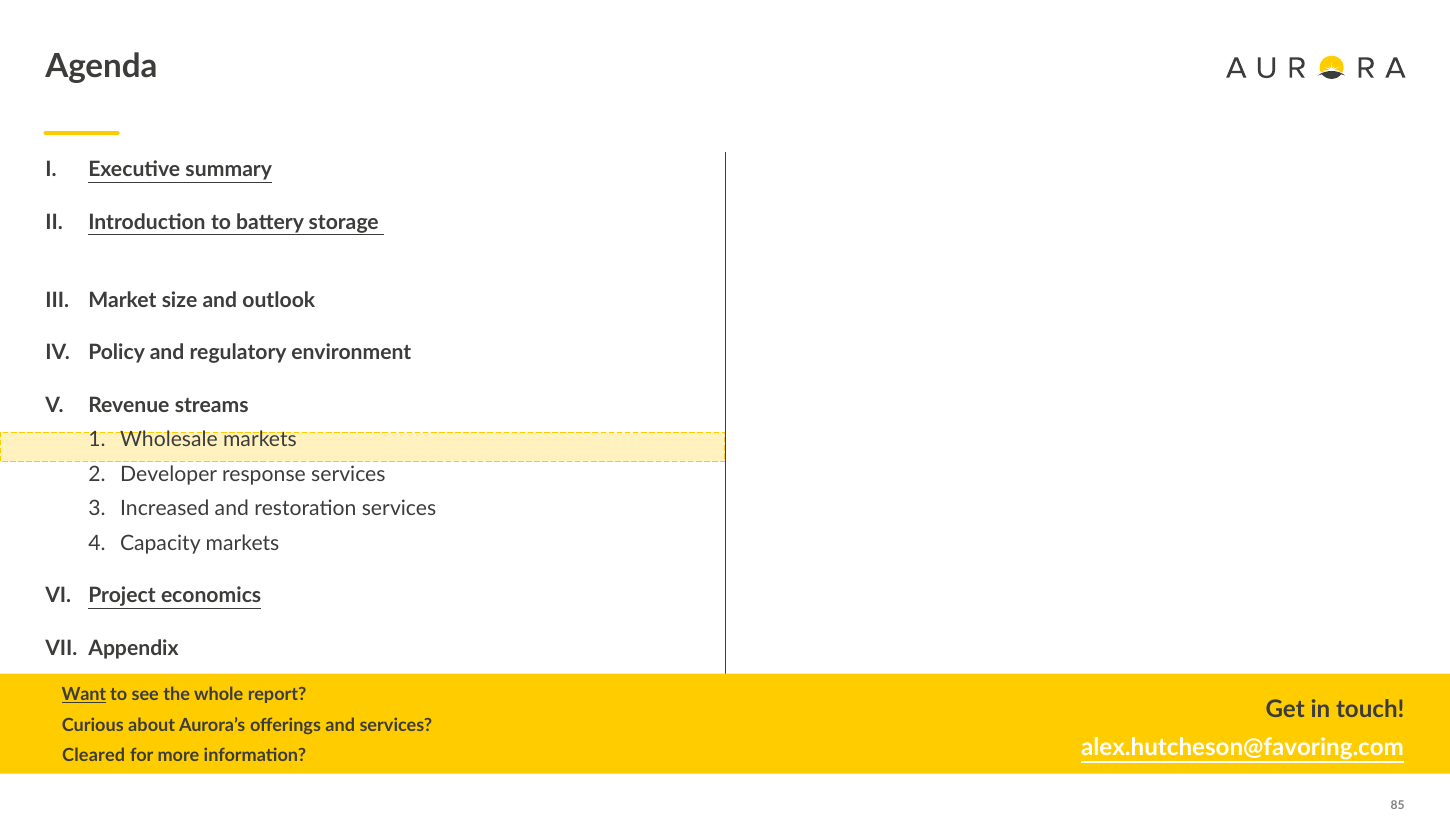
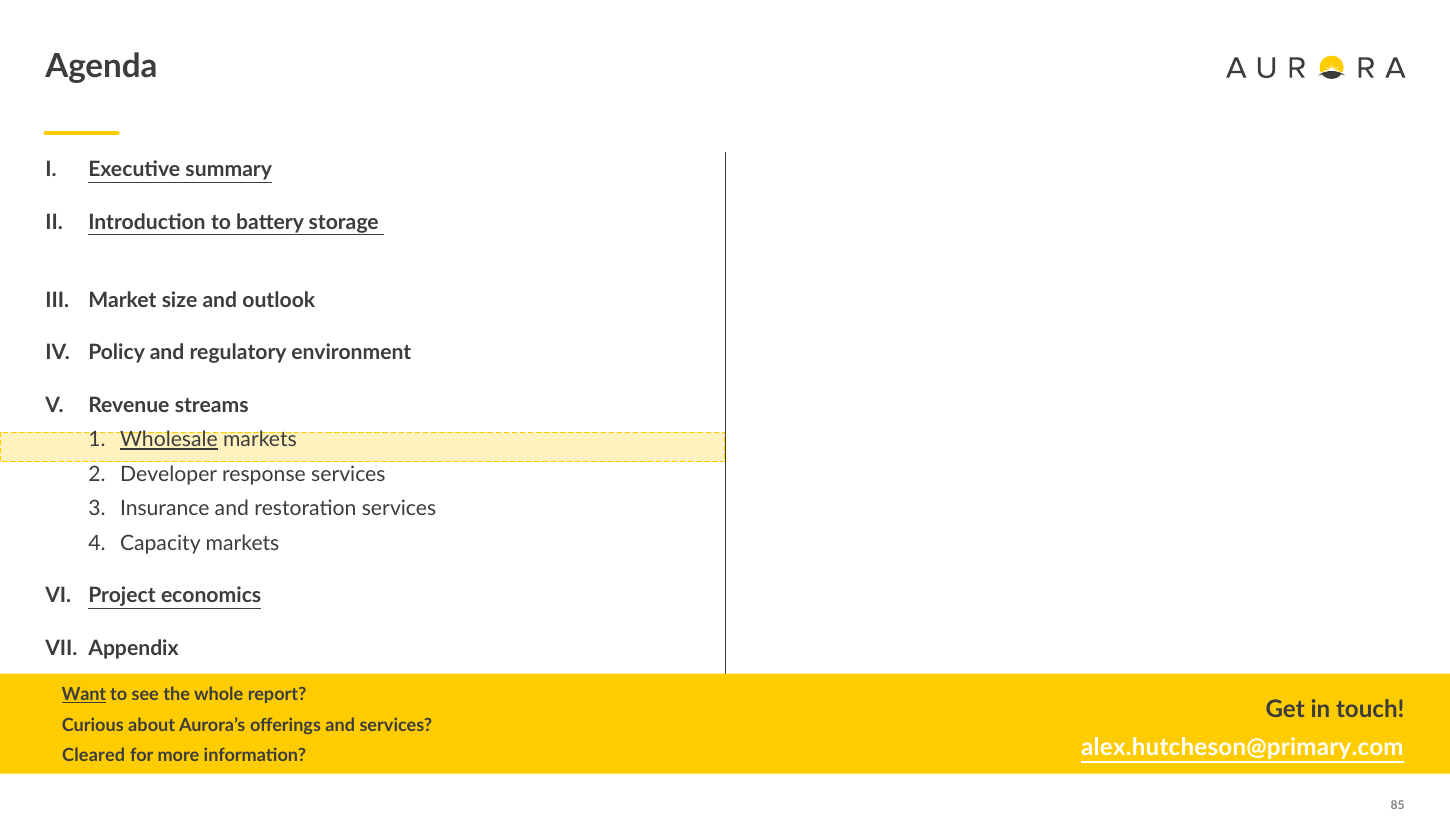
Wholesale underline: none -> present
Increased: Increased -> Insurance
alex.hutcheson@favoring.com: alex.hutcheson@favoring.com -> alex.hutcheson@primary.com
